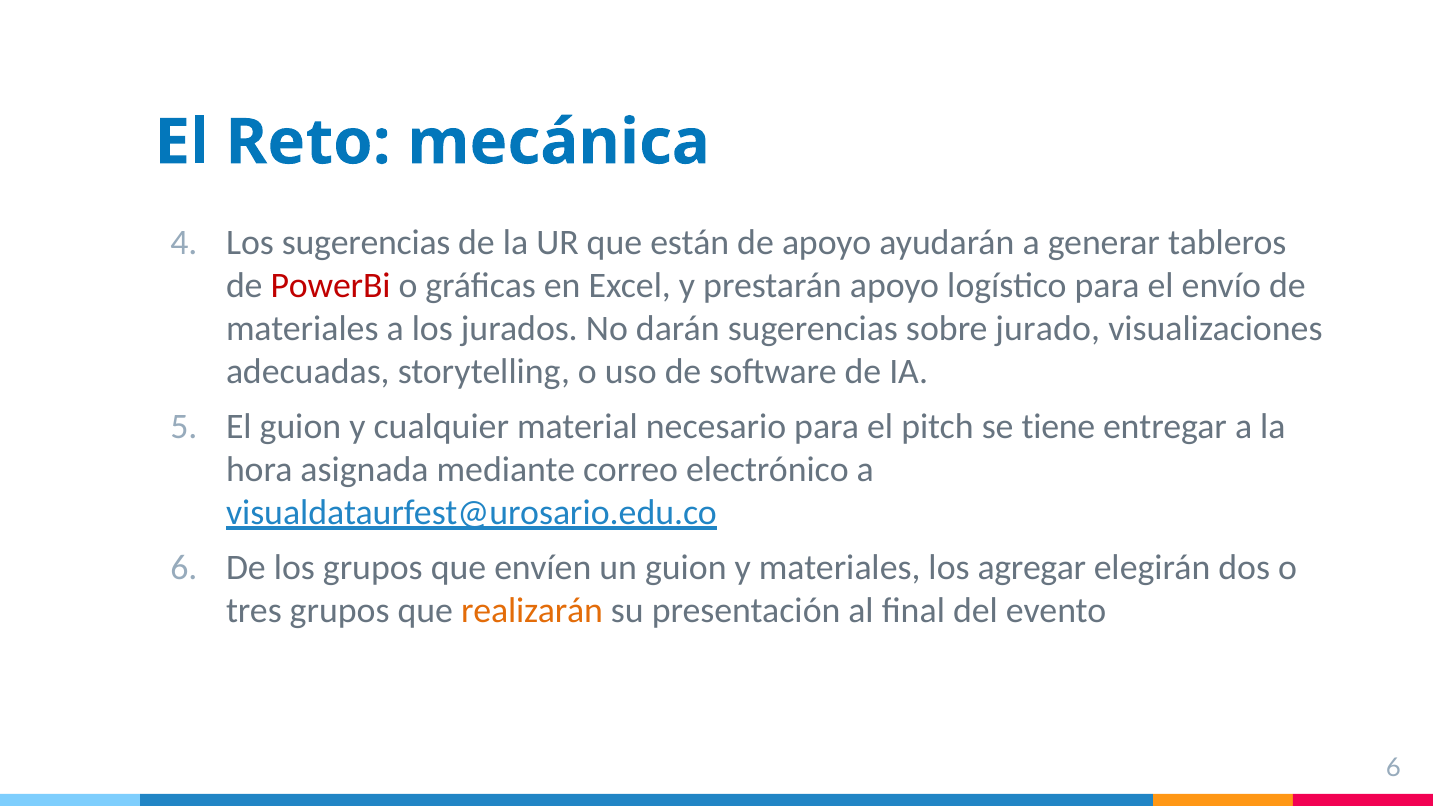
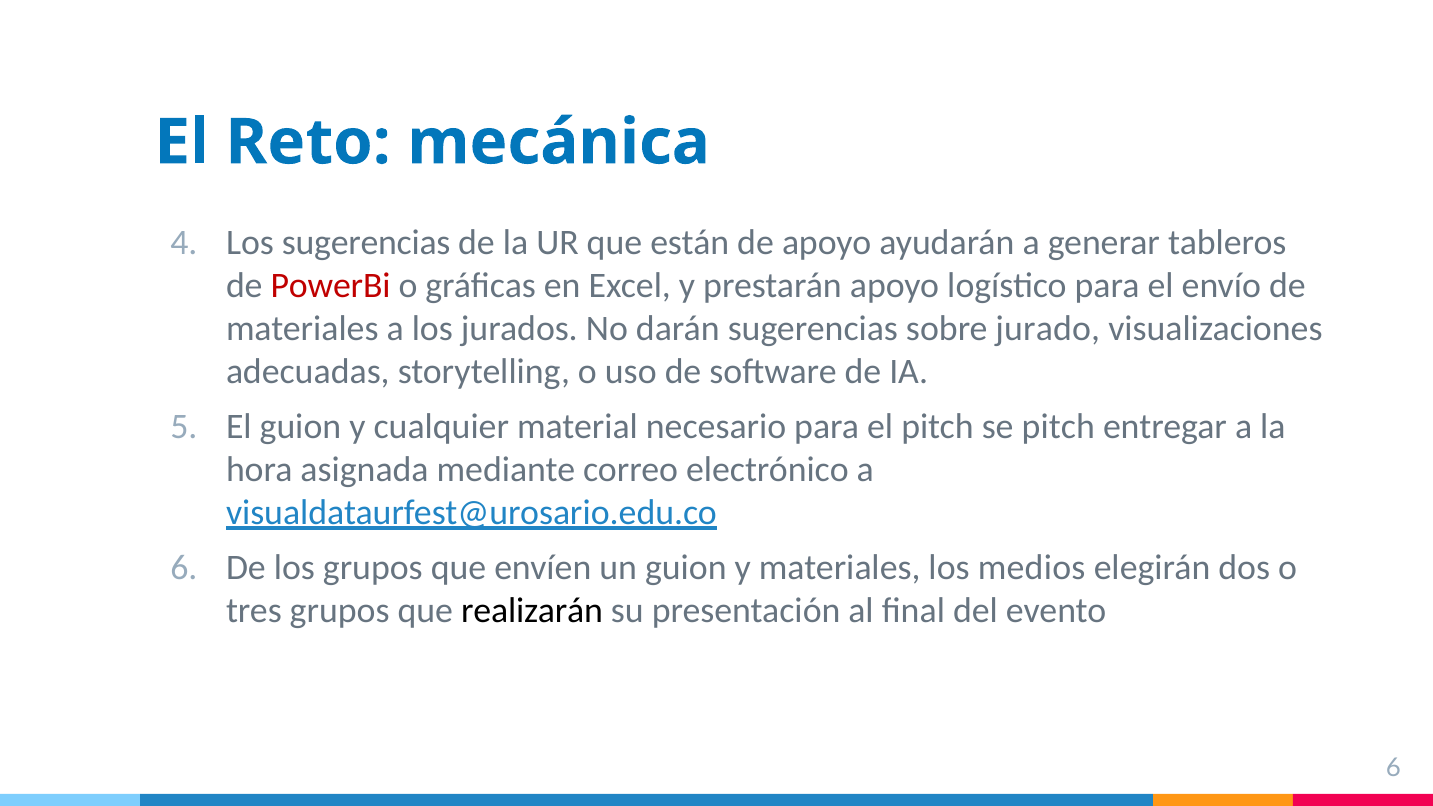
se tiene: tiene -> pitch
agregar: agregar -> medios
realizarán colour: orange -> black
